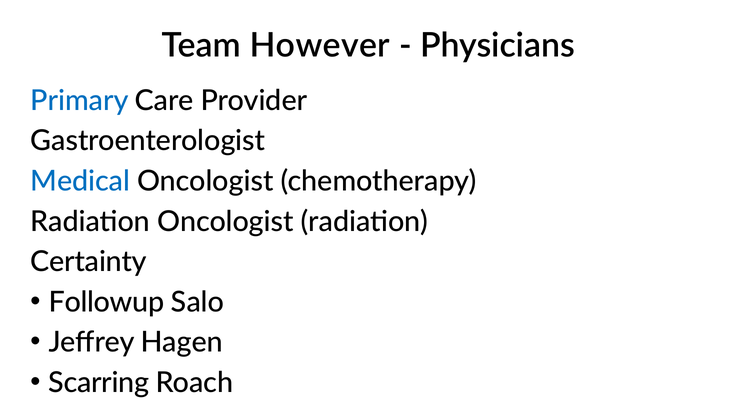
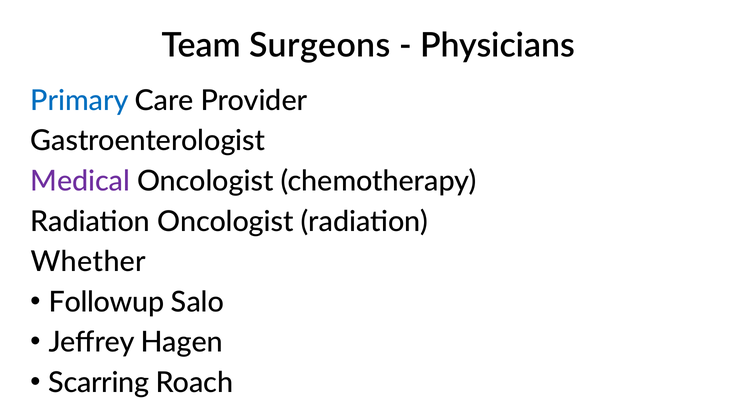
However: However -> Surgeons
Medical colour: blue -> purple
Certainty: Certainty -> Whether
